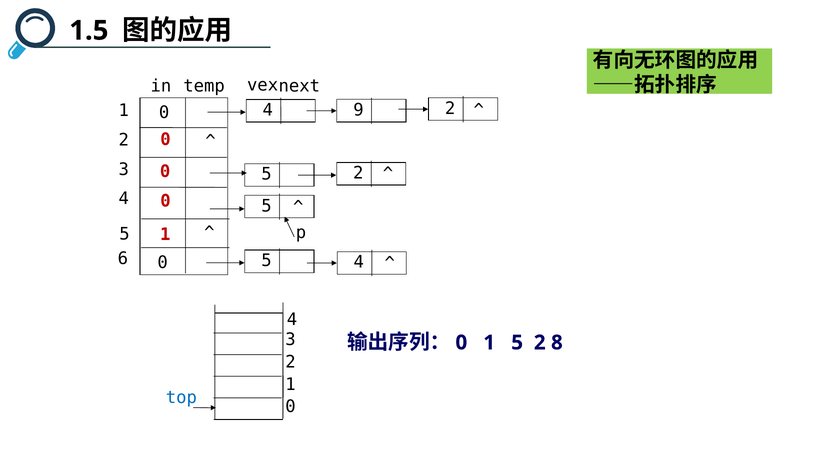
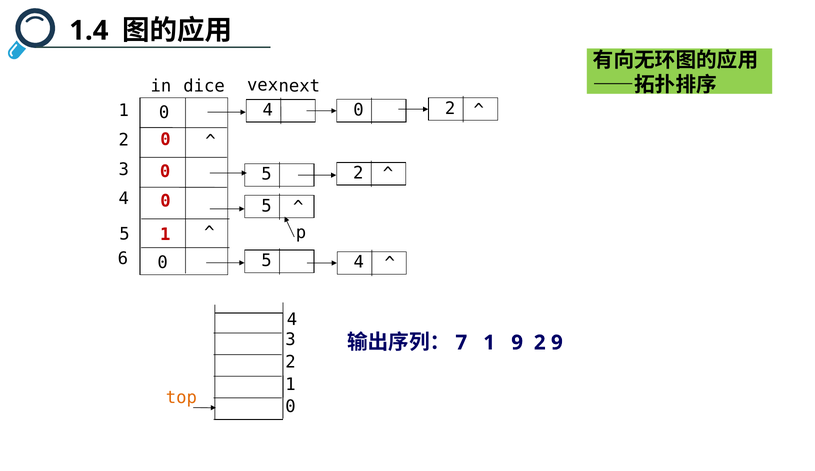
1.5: 1.5 -> 1.4
temp: temp -> dice
9 at (358, 110): 9 -> 0
0 at (461, 342): 0 -> 7
1 5: 5 -> 9
2 8: 8 -> 9
top colour: blue -> orange
